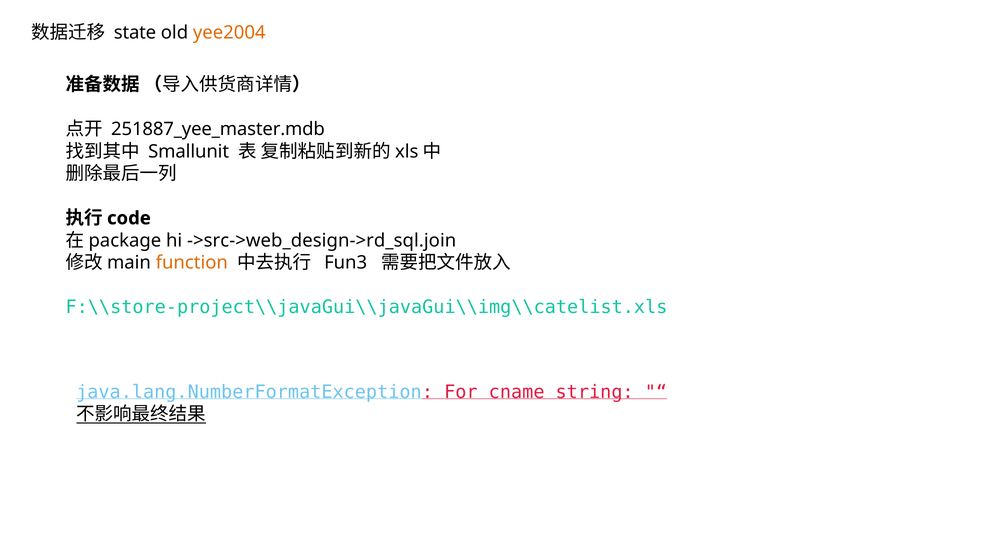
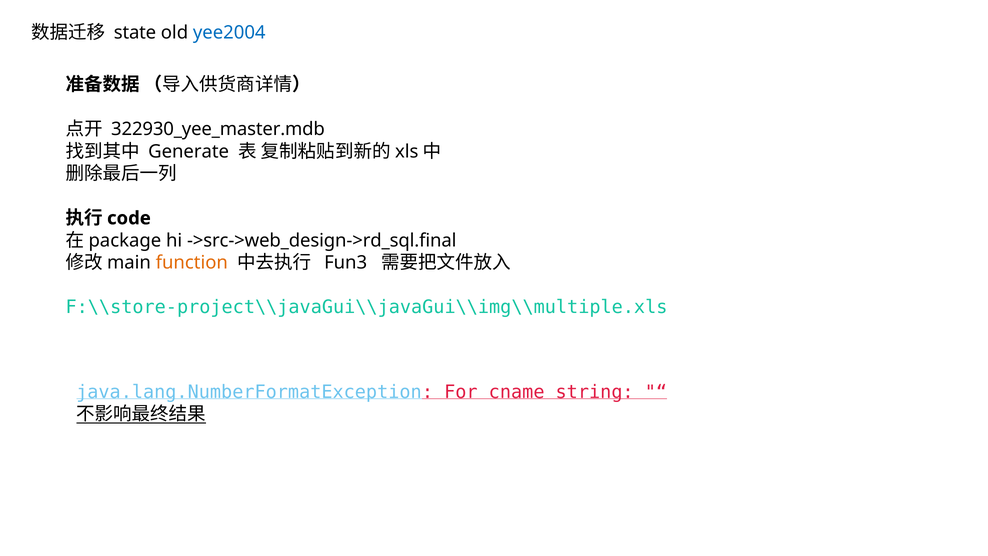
yee2004 colour: orange -> blue
251887_yee_master.mdb: 251887_yee_master.mdb -> 322930_yee_master.mdb
Smallunit: Smallunit -> Generate
->src->web_design->rd_sql.join: ->src->web_design->rd_sql.join -> ->src->web_design->rd_sql.final
F:\\store-project\\javaGui\\javaGui\\img\\catelist.xls: F:\\store-project\\javaGui\\javaGui\\img\\catelist.xls -> F:\\store-project\\javaGui\\javaGui\\img\\multiple.xls
